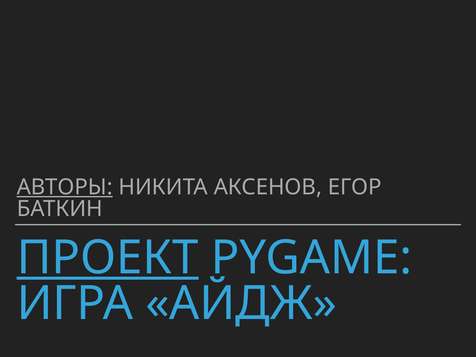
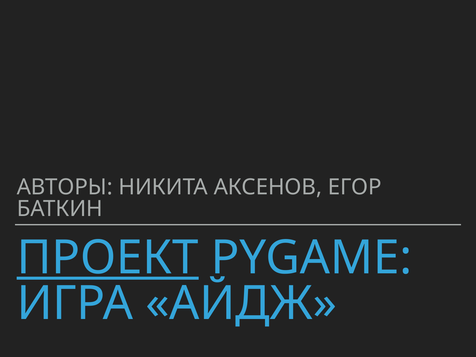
АВТОРЫ underline: present -> none
